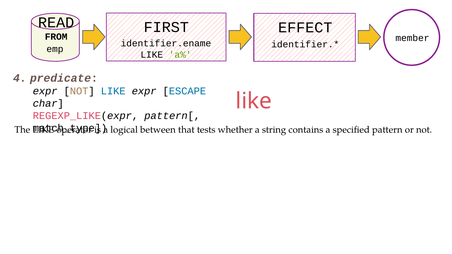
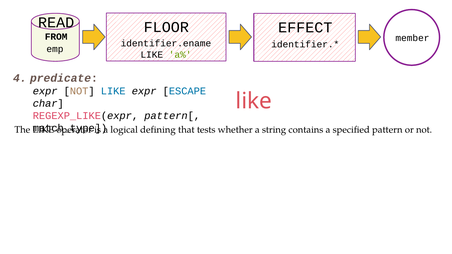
FIRST: FIRST -> FLOOR
between: between -> defining
